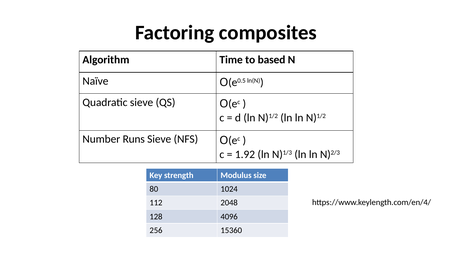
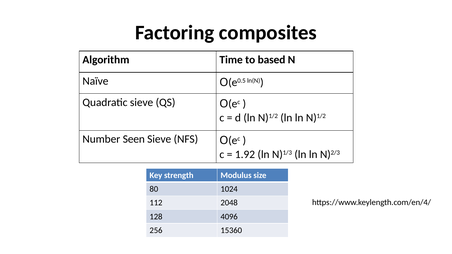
Runs: Runs -> Seen
